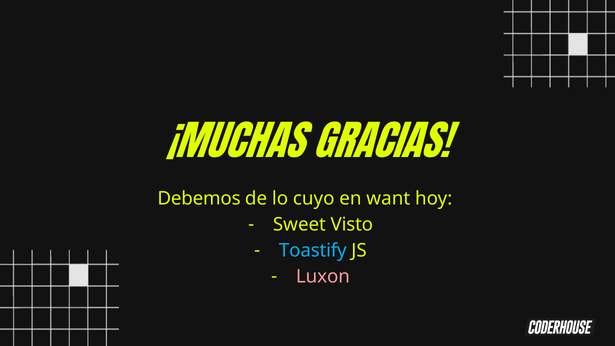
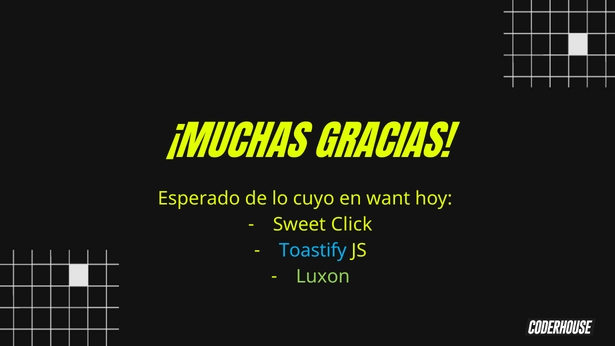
Debemos: Debemos -> Esperado
Visto: Visto -> Click
Luxon colour: pink -> light green
